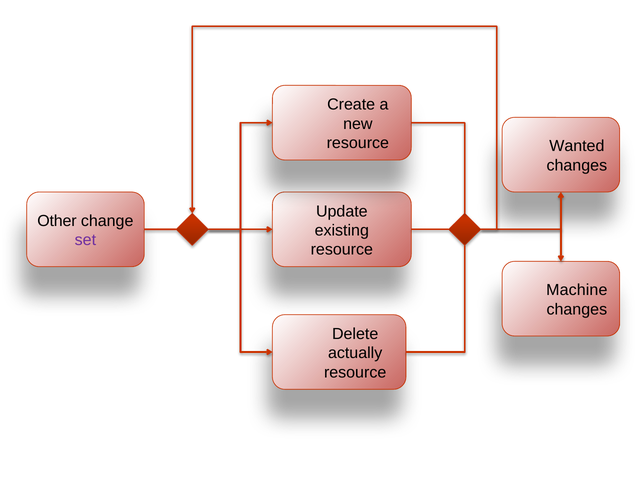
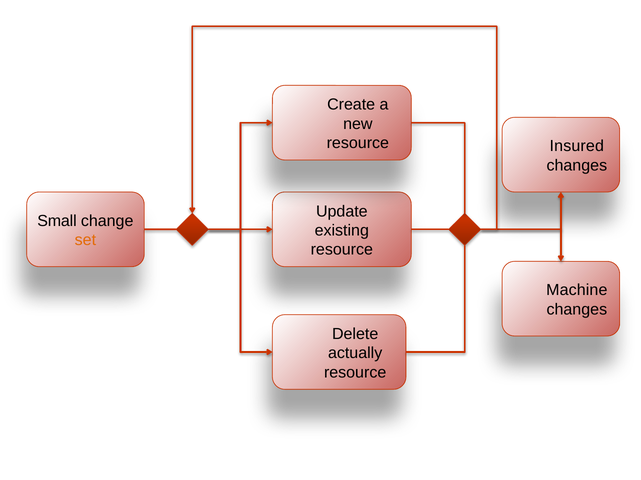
Wanted: Wanted -> Insured
Other: Other -> Small
set colour: purple -> orange
